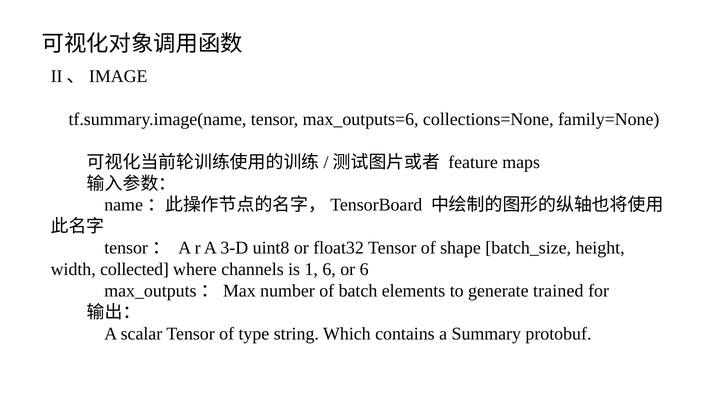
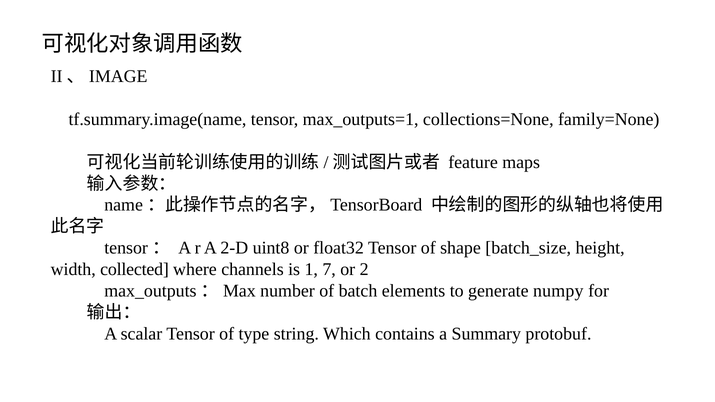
max_outputs=6: max_outputs=6 -> max_outputs=1
3-D: 3-D -> 2-D
1 6: 6 -> 7
or 6: 6 -> 2
trained: trained -> numpy
